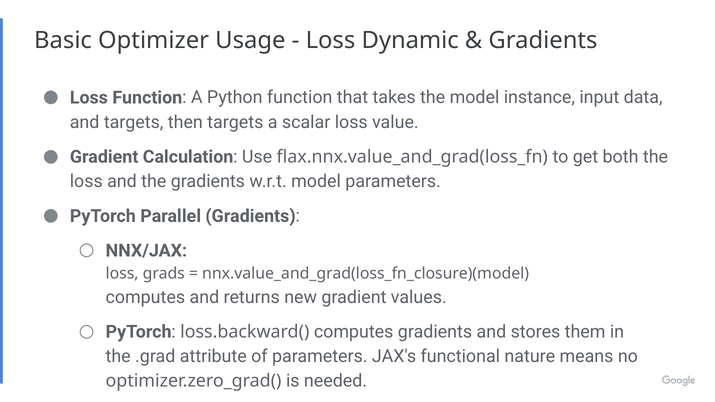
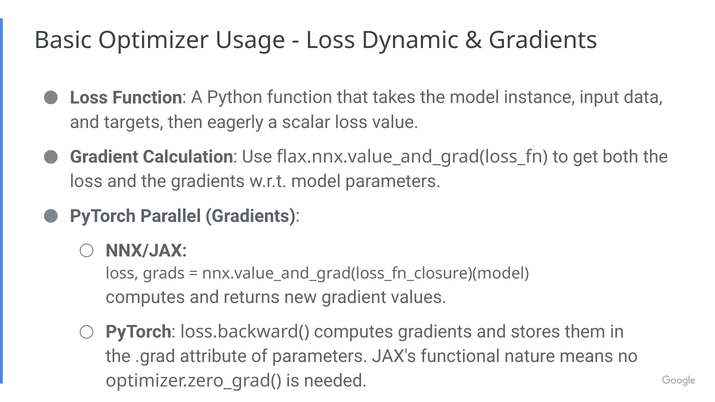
then targets: targets -> eagerly
